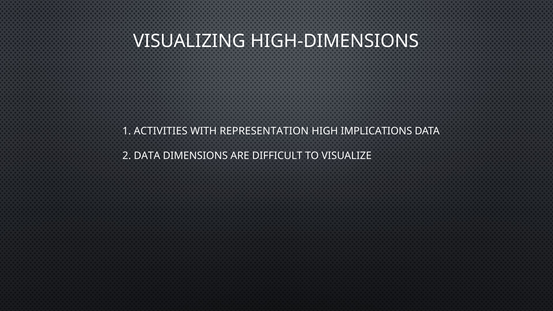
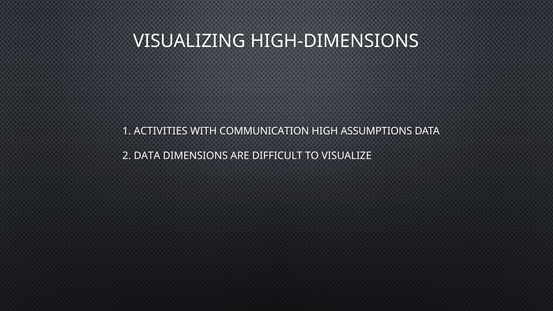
REPRESENTATION: REPRESENTATION -> COMMUNICATION
IMPLICATIONS: IMPLICATIONS -> ASSUMPTIONS
